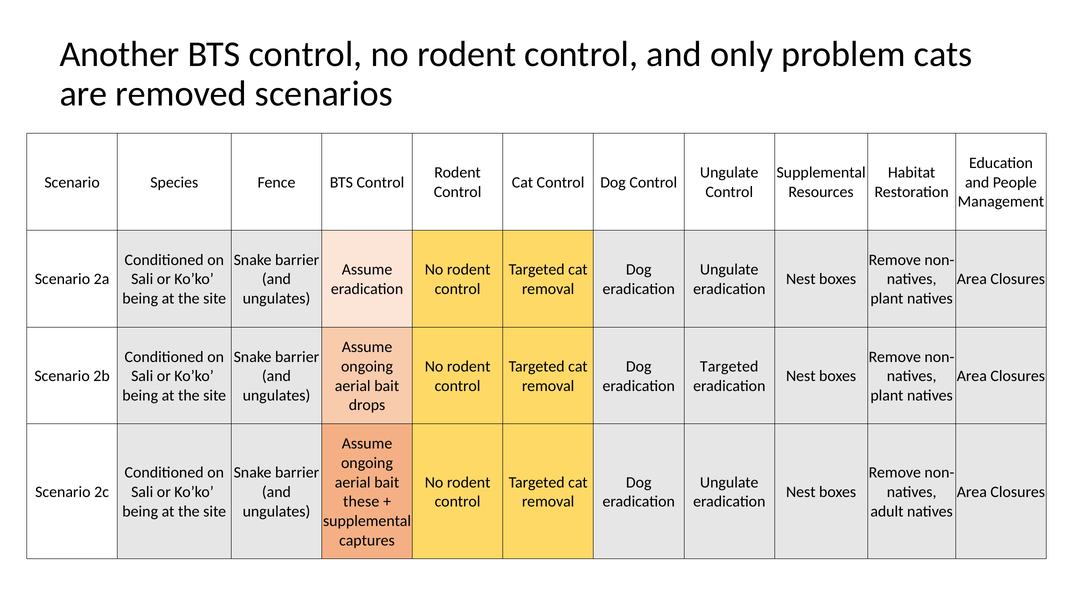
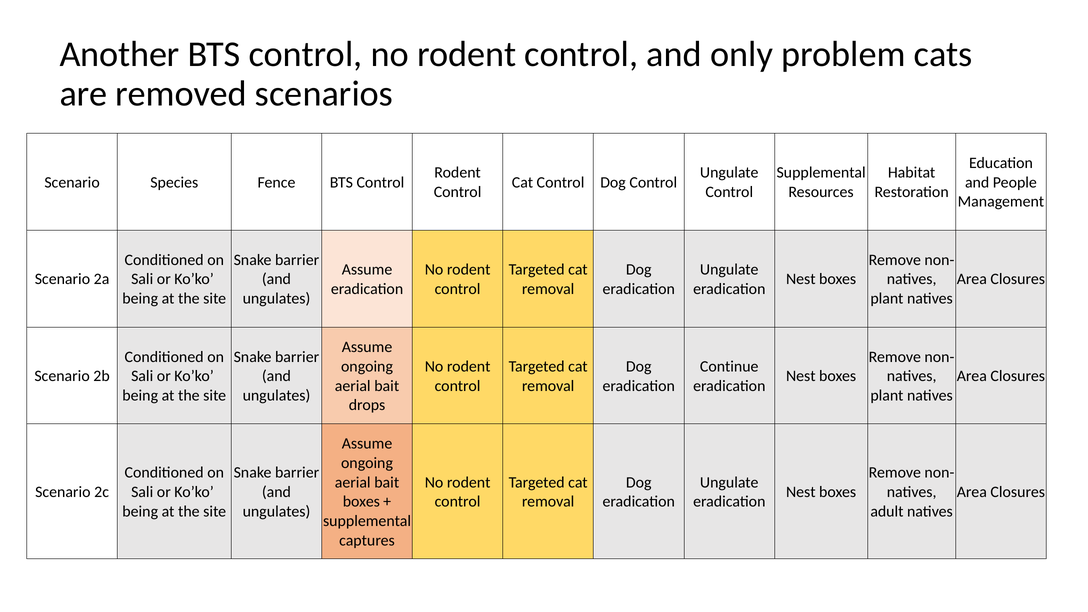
Targeted at (729, 366): Targeted -> Continue
these at (361, 502): these -> boxes
